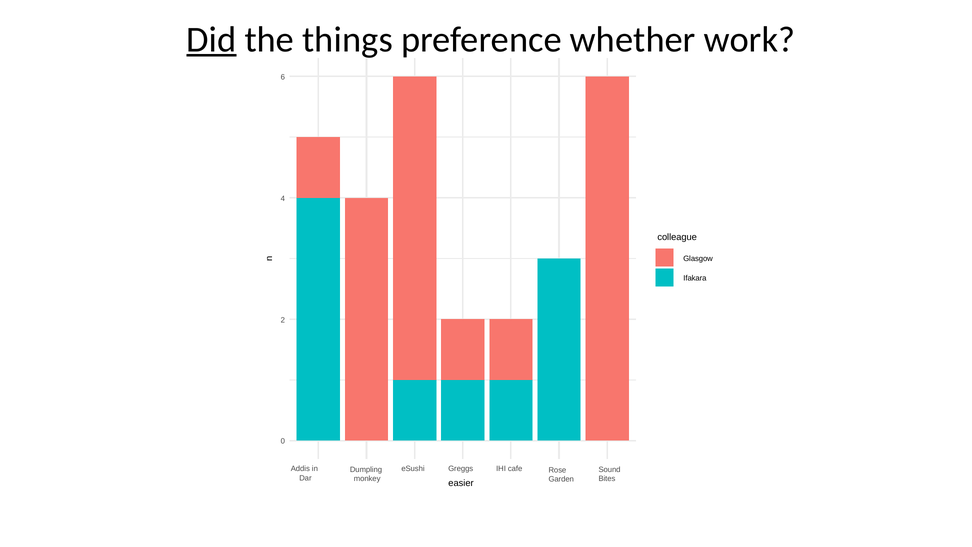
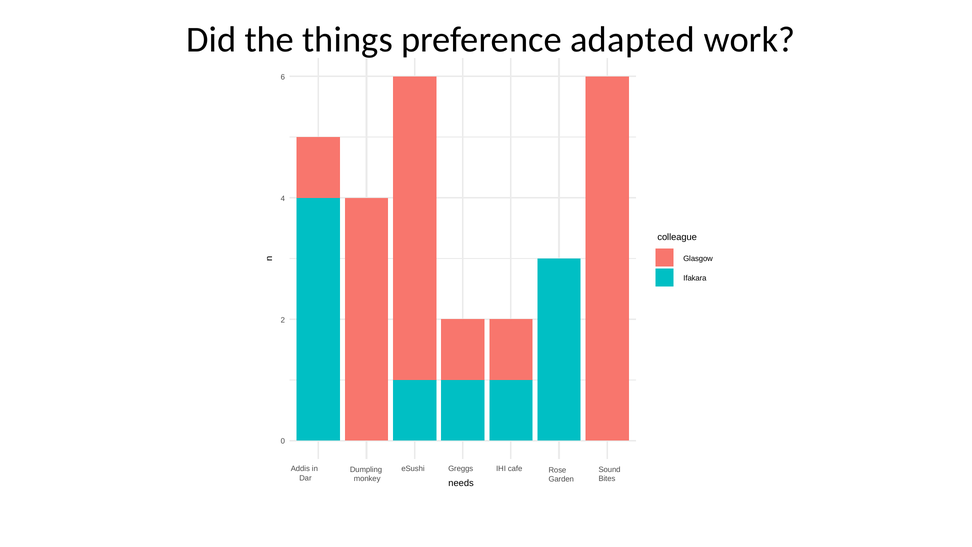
Did underline: present -> none
whether: whether -> adapted
easier: easier -> needs
